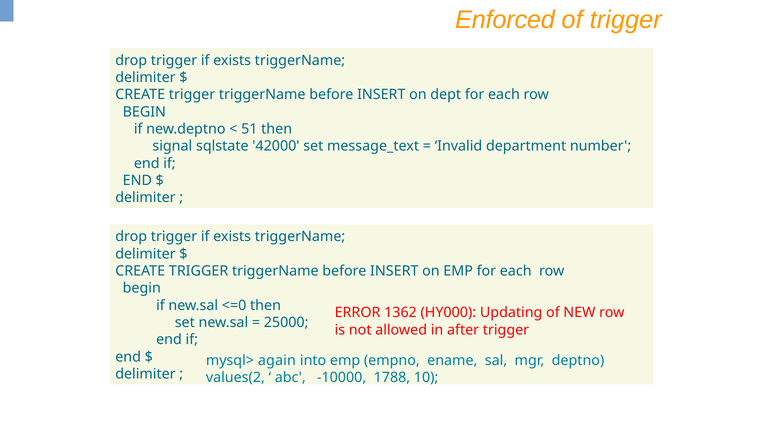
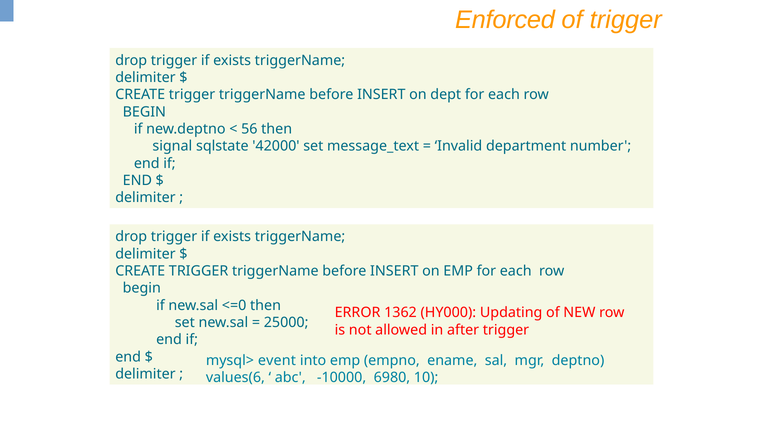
51: 51 -> 56
again: again -> event
values(2: values(2 -> values(6
1788: 1788 -> 6980
